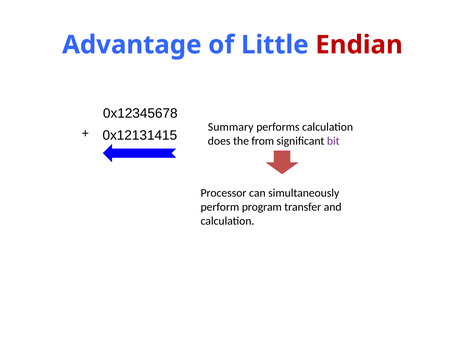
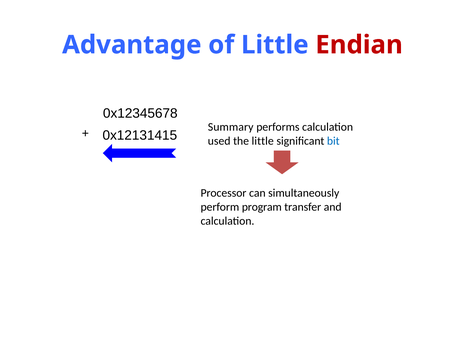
does: does -> used
the from: from -> little
bit colour: purple -> blue
